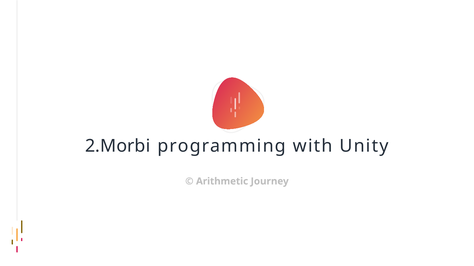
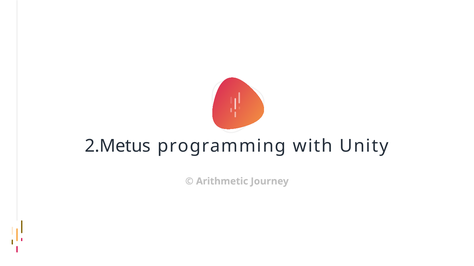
2.Morbi: 2.Morbi -> 2.Metus
